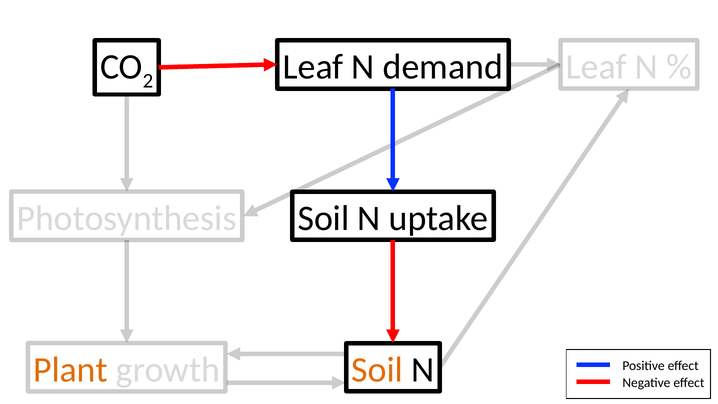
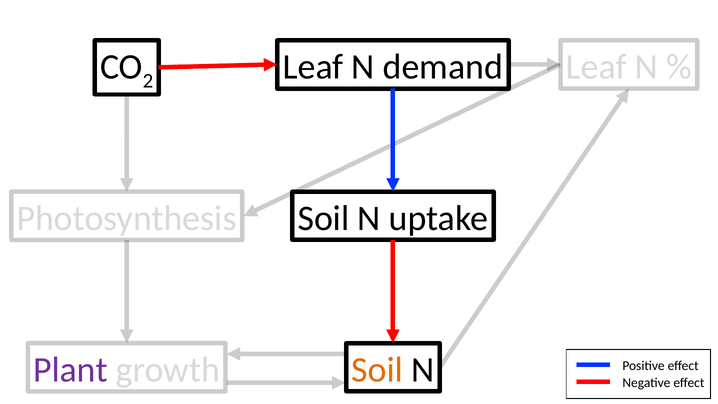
Plant colour: orange -> purple
